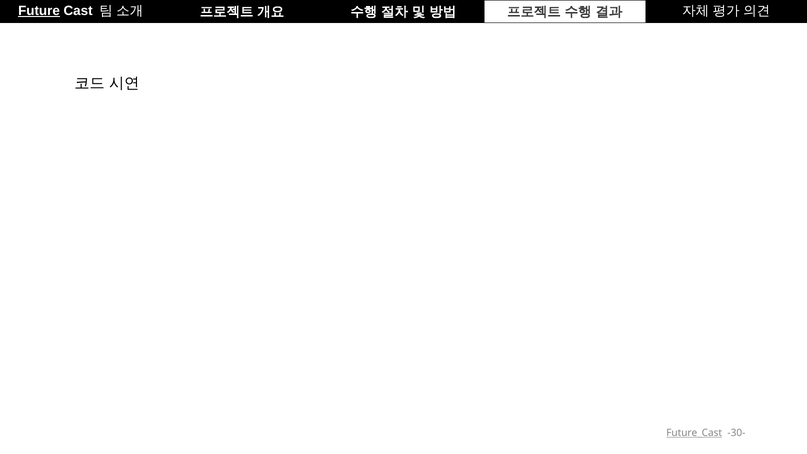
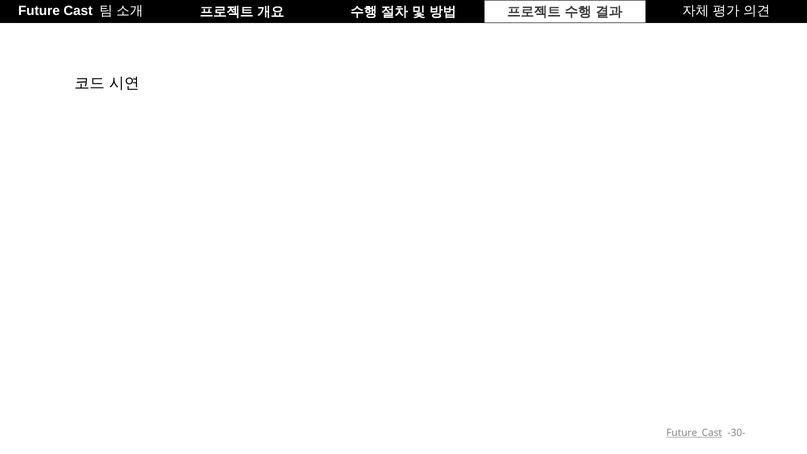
Future underline: present -> none
